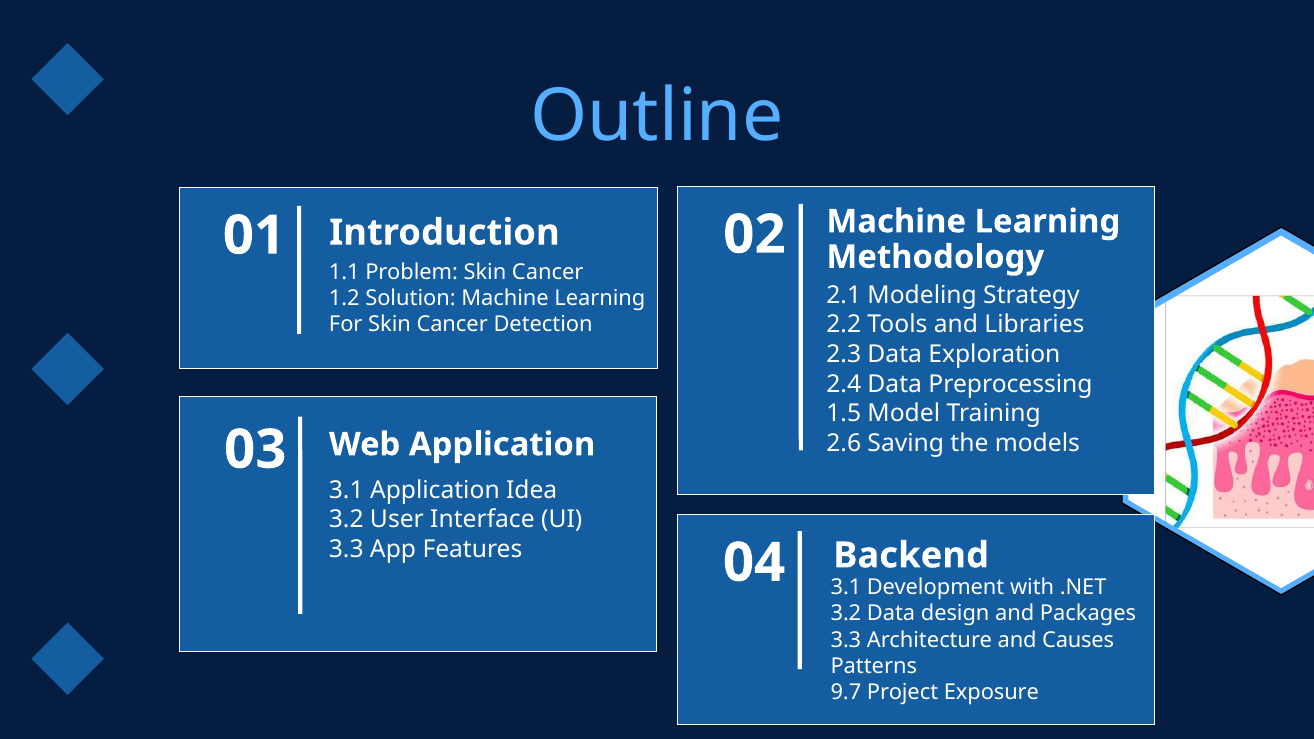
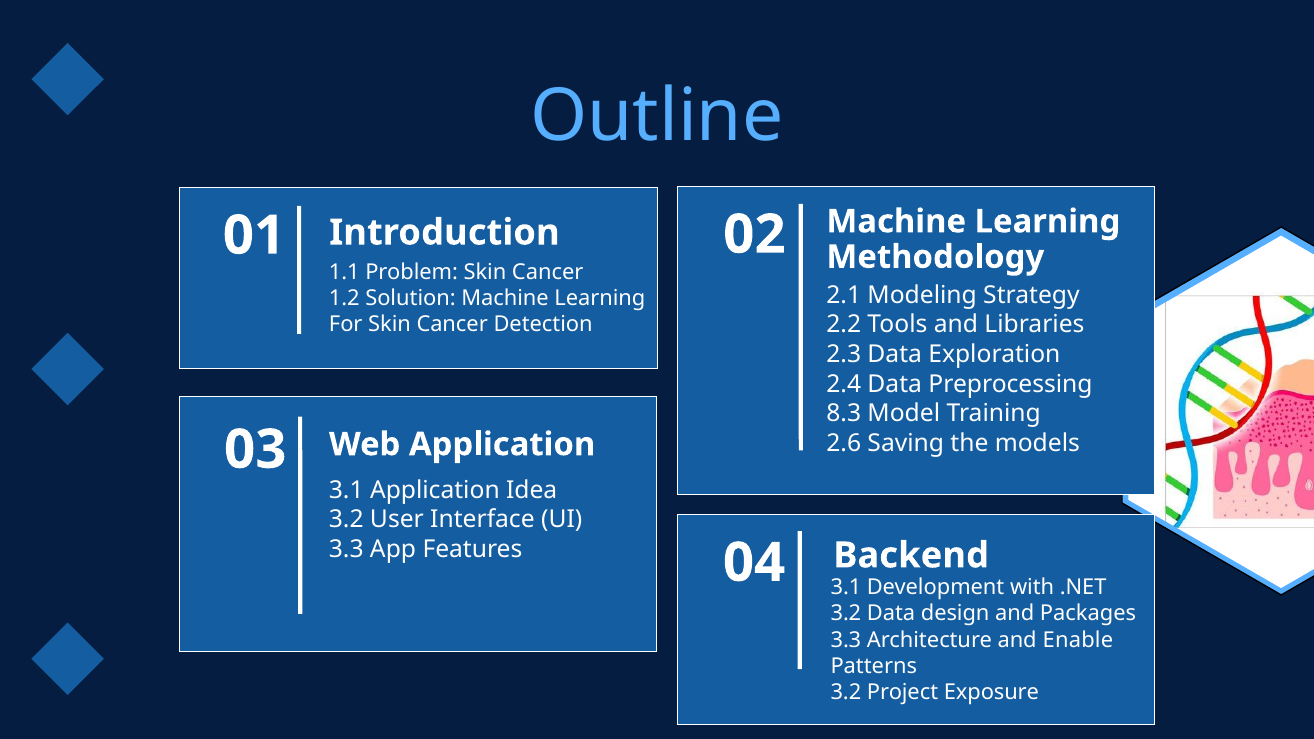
1.5: 1.5 -> 8.3
Causes: Causes -> Enable
9.7 at (846, 692): 9.7 -> 3.2
